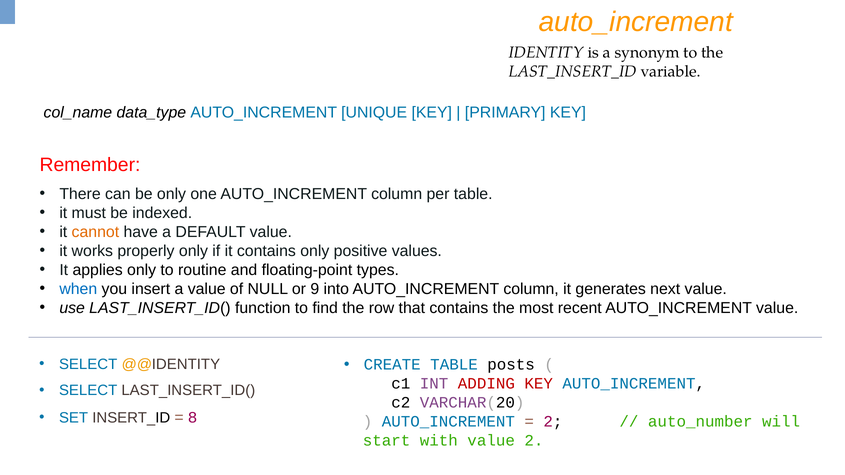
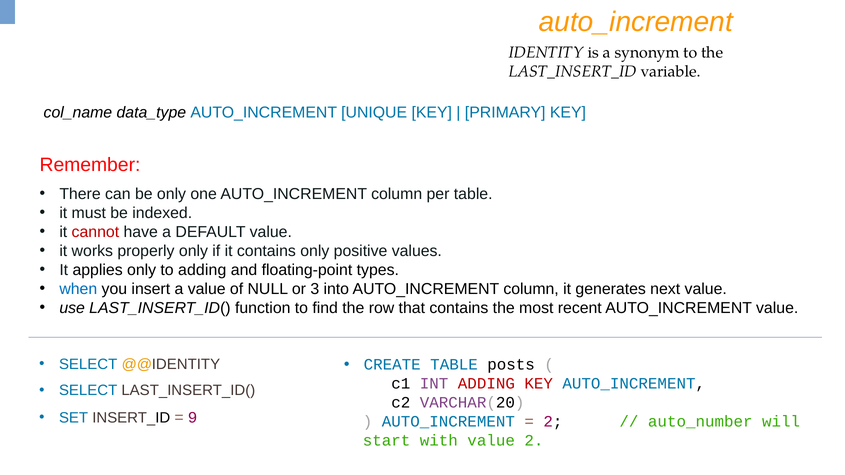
cannot colour: orange -> red
to routine: routine -> adding
9: 9 -> 3
8: 8 -> 9
